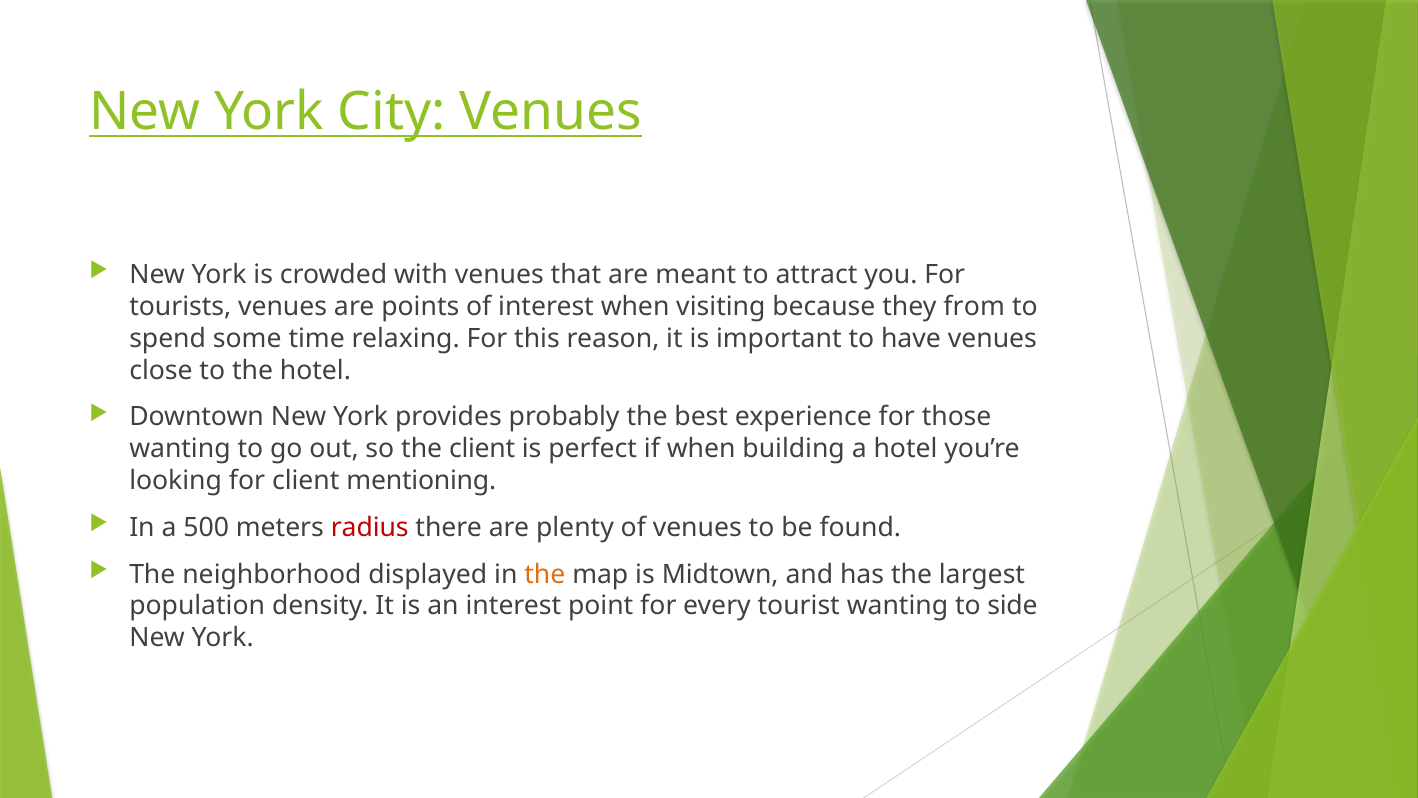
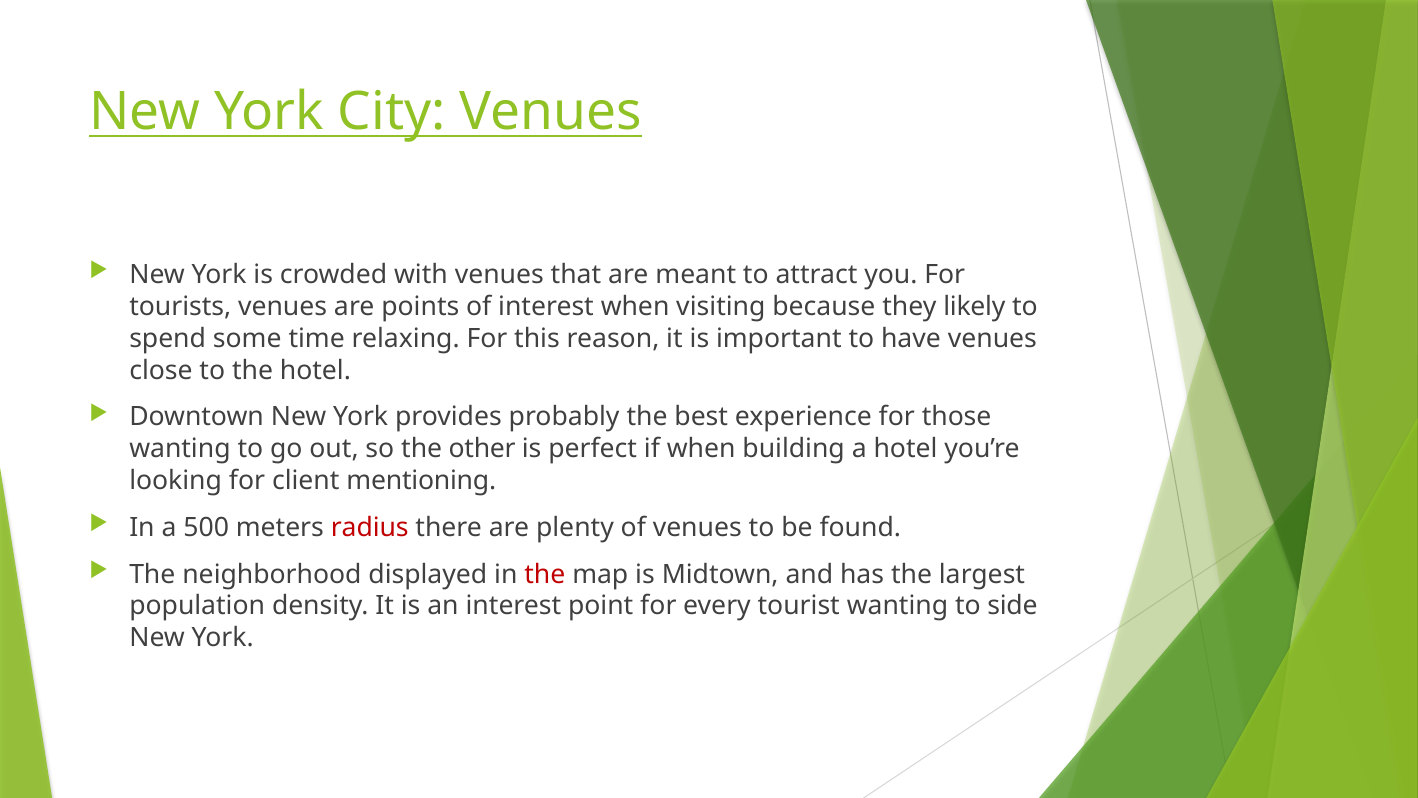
from: from -> likely
the client: client -> other
the at (545, 574) colour: orange -> red
